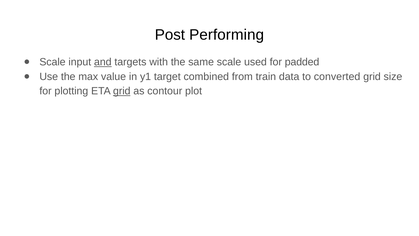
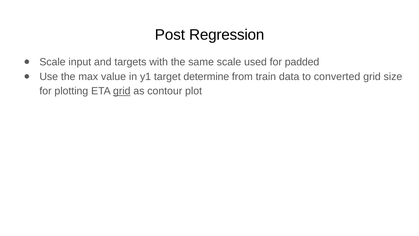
Performing: Performing -> Regression
and underline: present -> none
combined: combined -> determine
